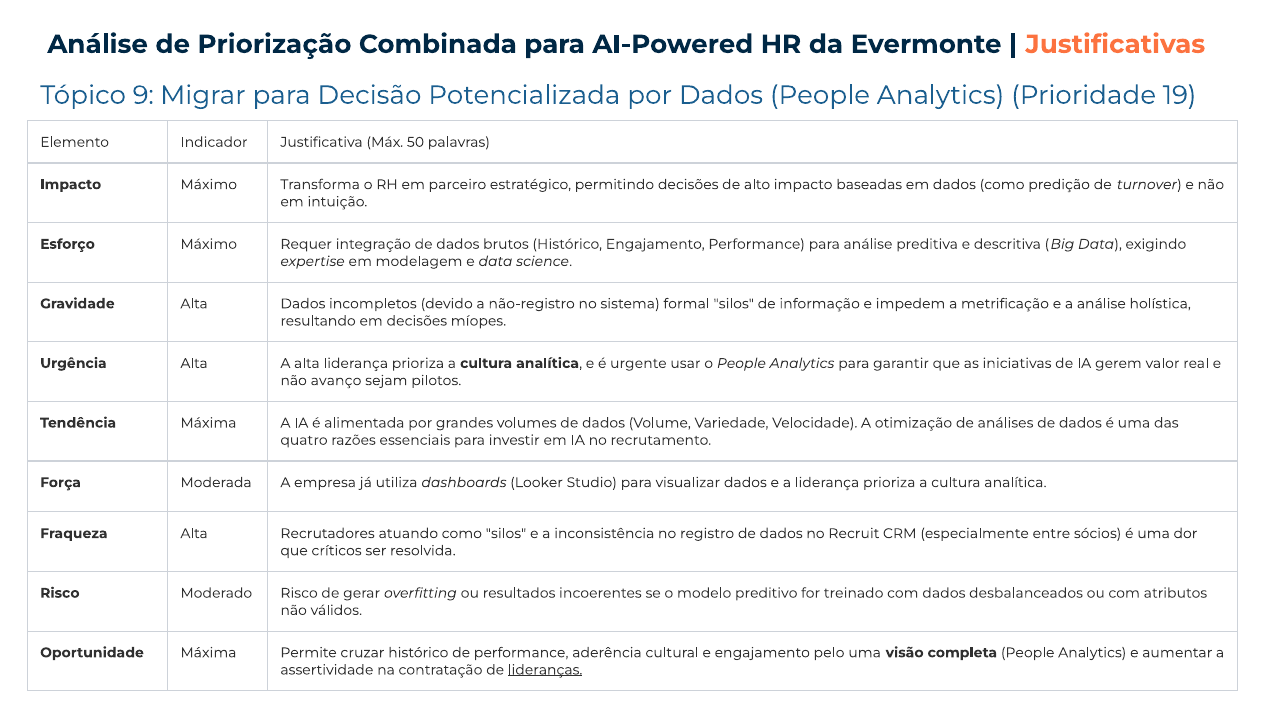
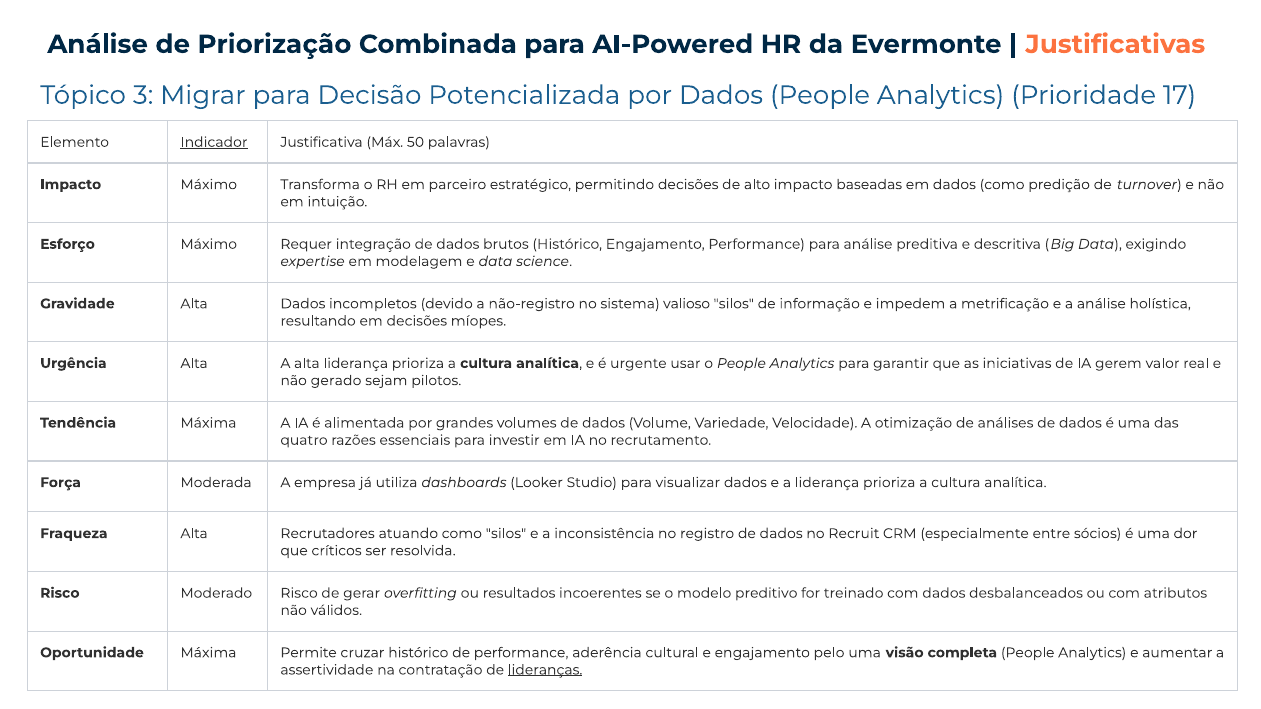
9: 9 -> 3
19: 19 -> 17
Indicador underline: none -> present
formal: formal -> valioso
avanço: avanço -> gerado
